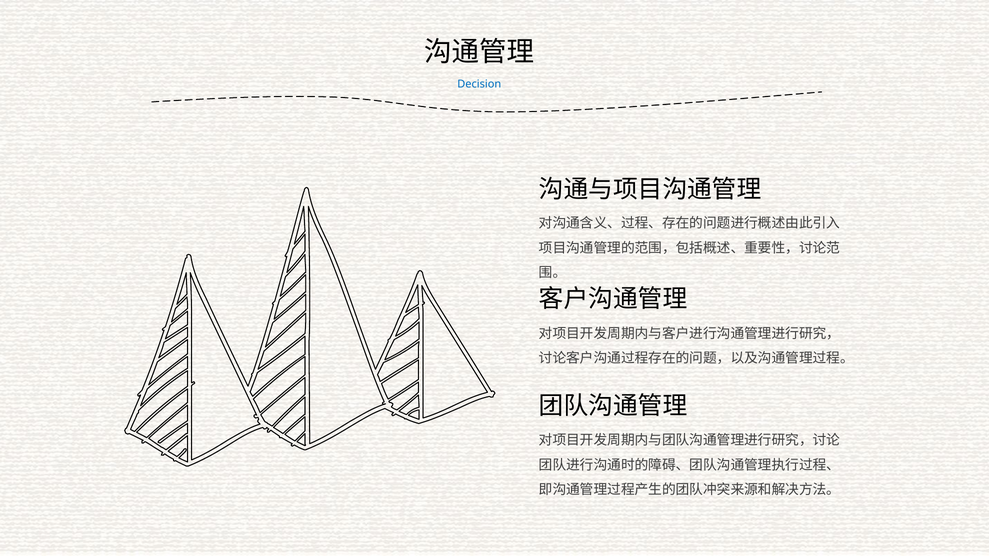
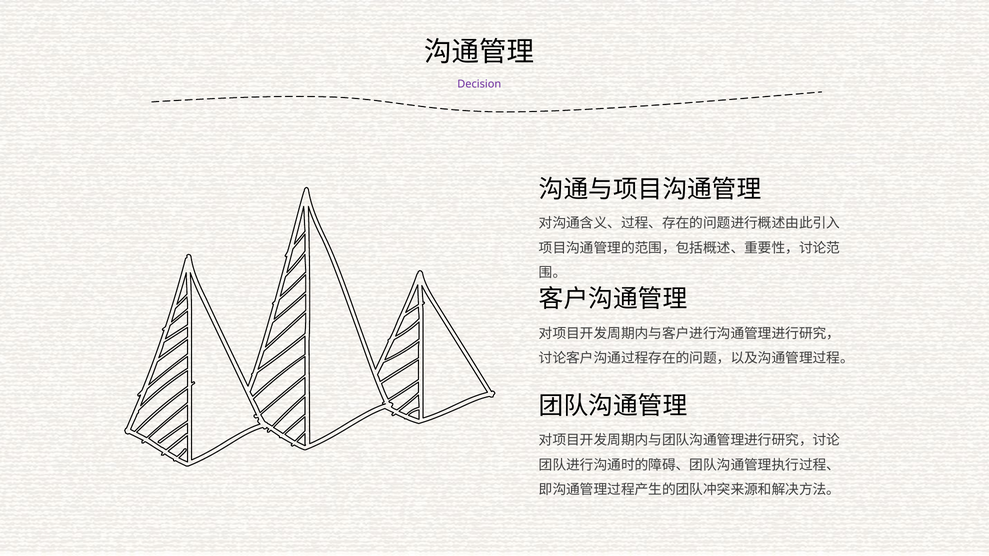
Decision colour: blue -> purple
